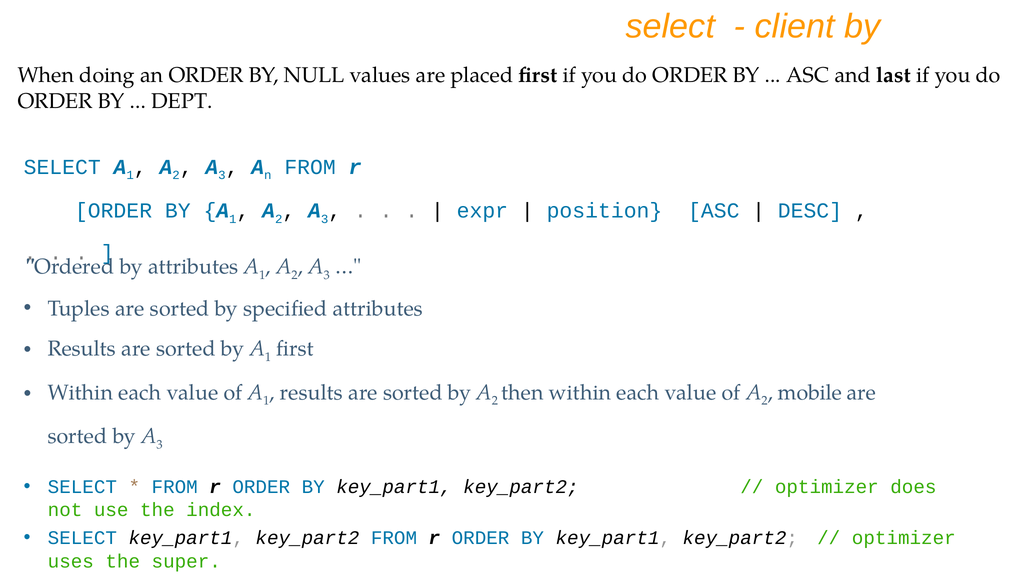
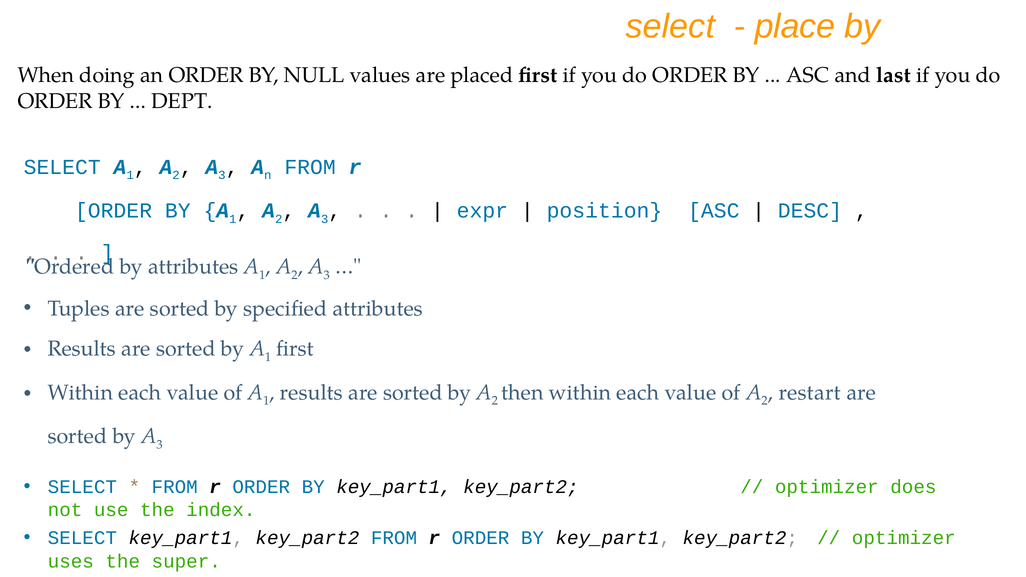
client: client -> place
mobile: mobile -> restart
